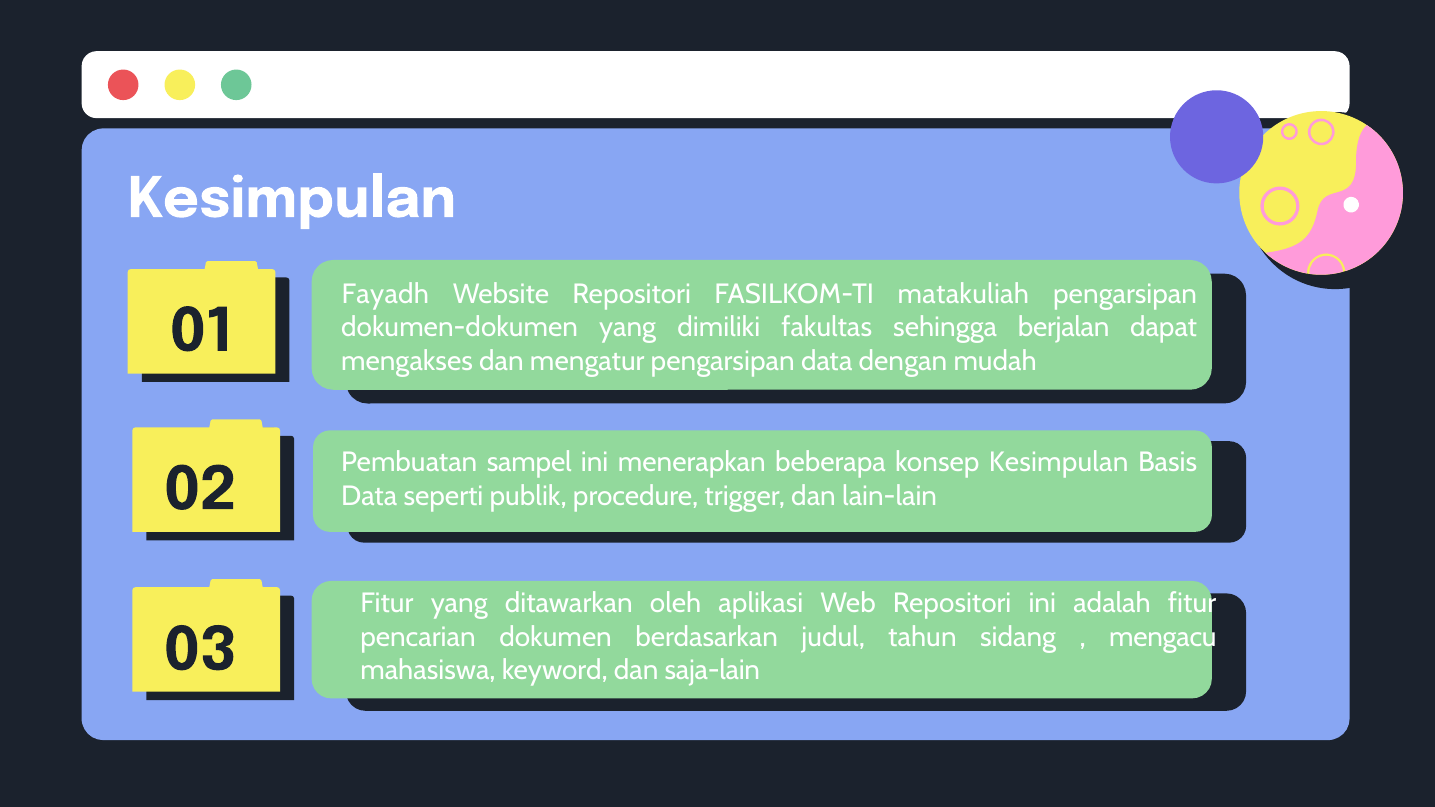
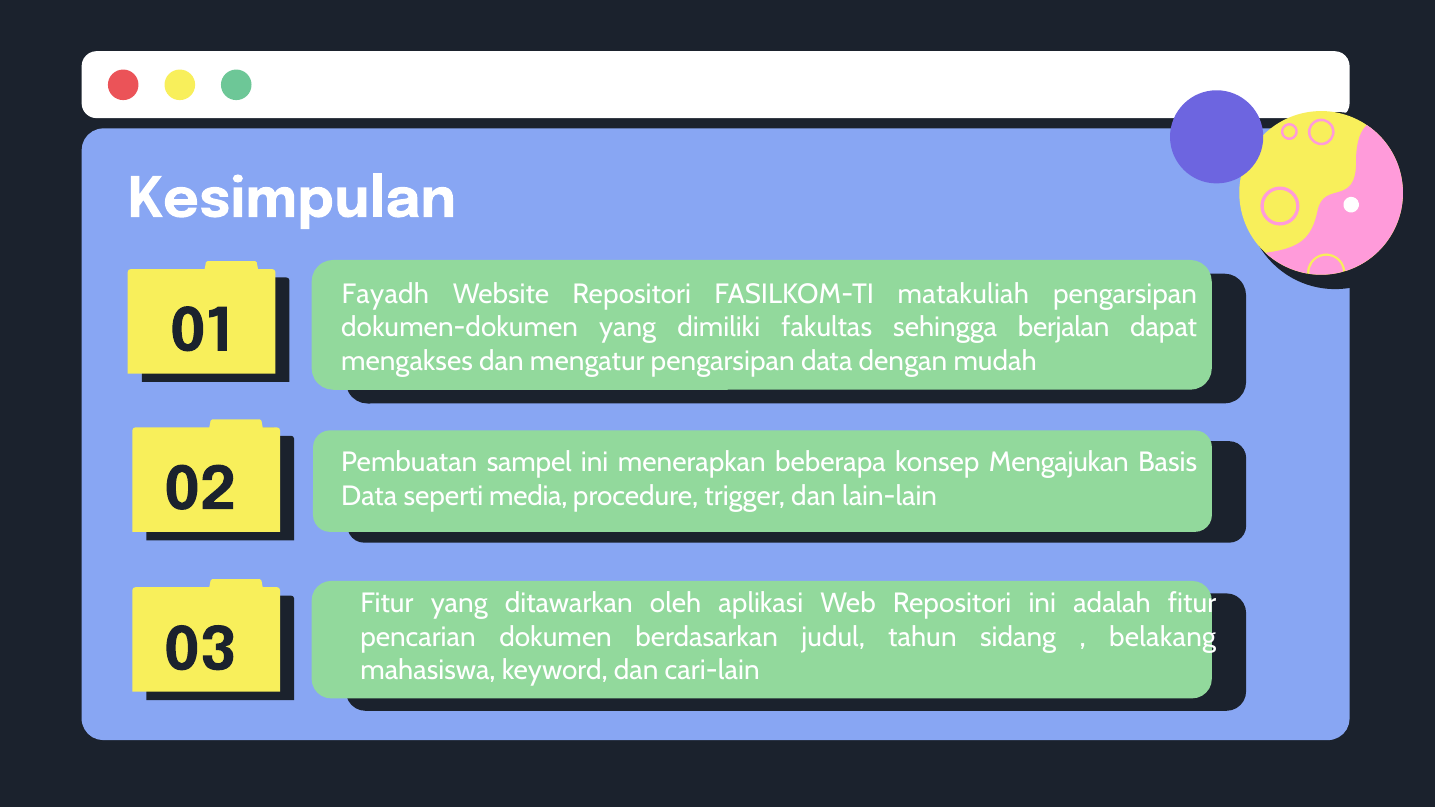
konsep Kesimpulan: Kesimpulan -> Mengajukan
publik: publik -> media
mengacu: mengacu -> belakang
saja-lain: saja-lain -> cari-lain
